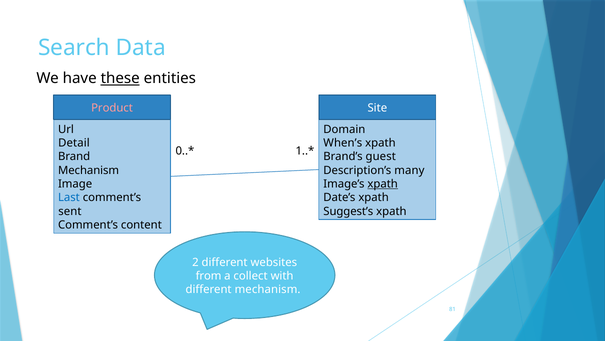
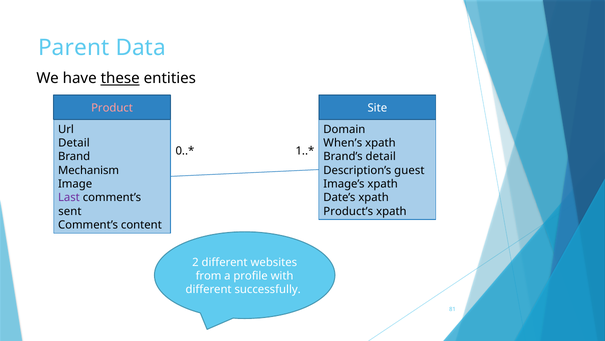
Search: Search -> Parent
Brand’s guest: guest -> detail
many: many -> guest
xpath at (383, 184) underline: present -> none
Last colour: blue -> purple
Suggest’s: Suggest’s -> Product’s
collect: collect -> profile
different mechanism: mechanism -> successfully
